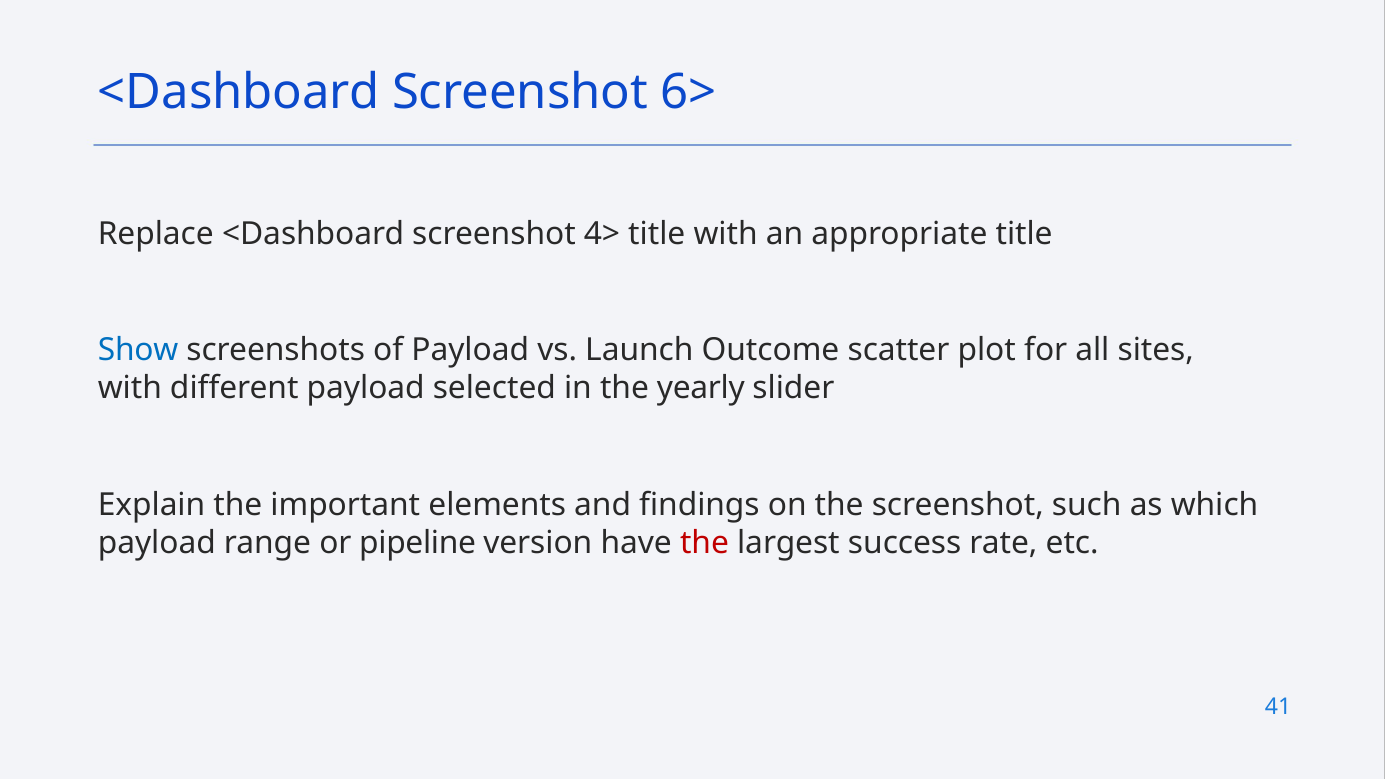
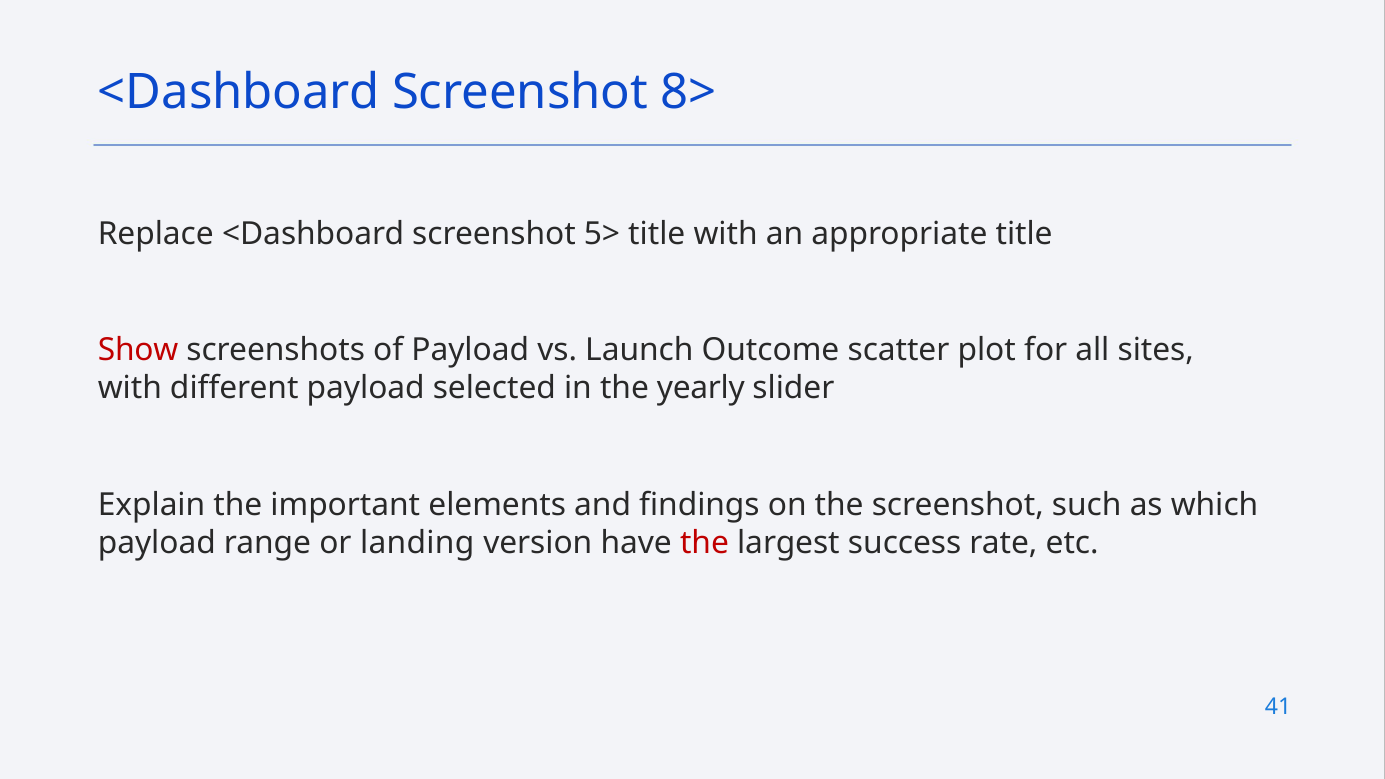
6>: 6> -> 8>
4>: 4> -> 5>
Show colour: blue -> red
pipeline: pipeline -> landing
